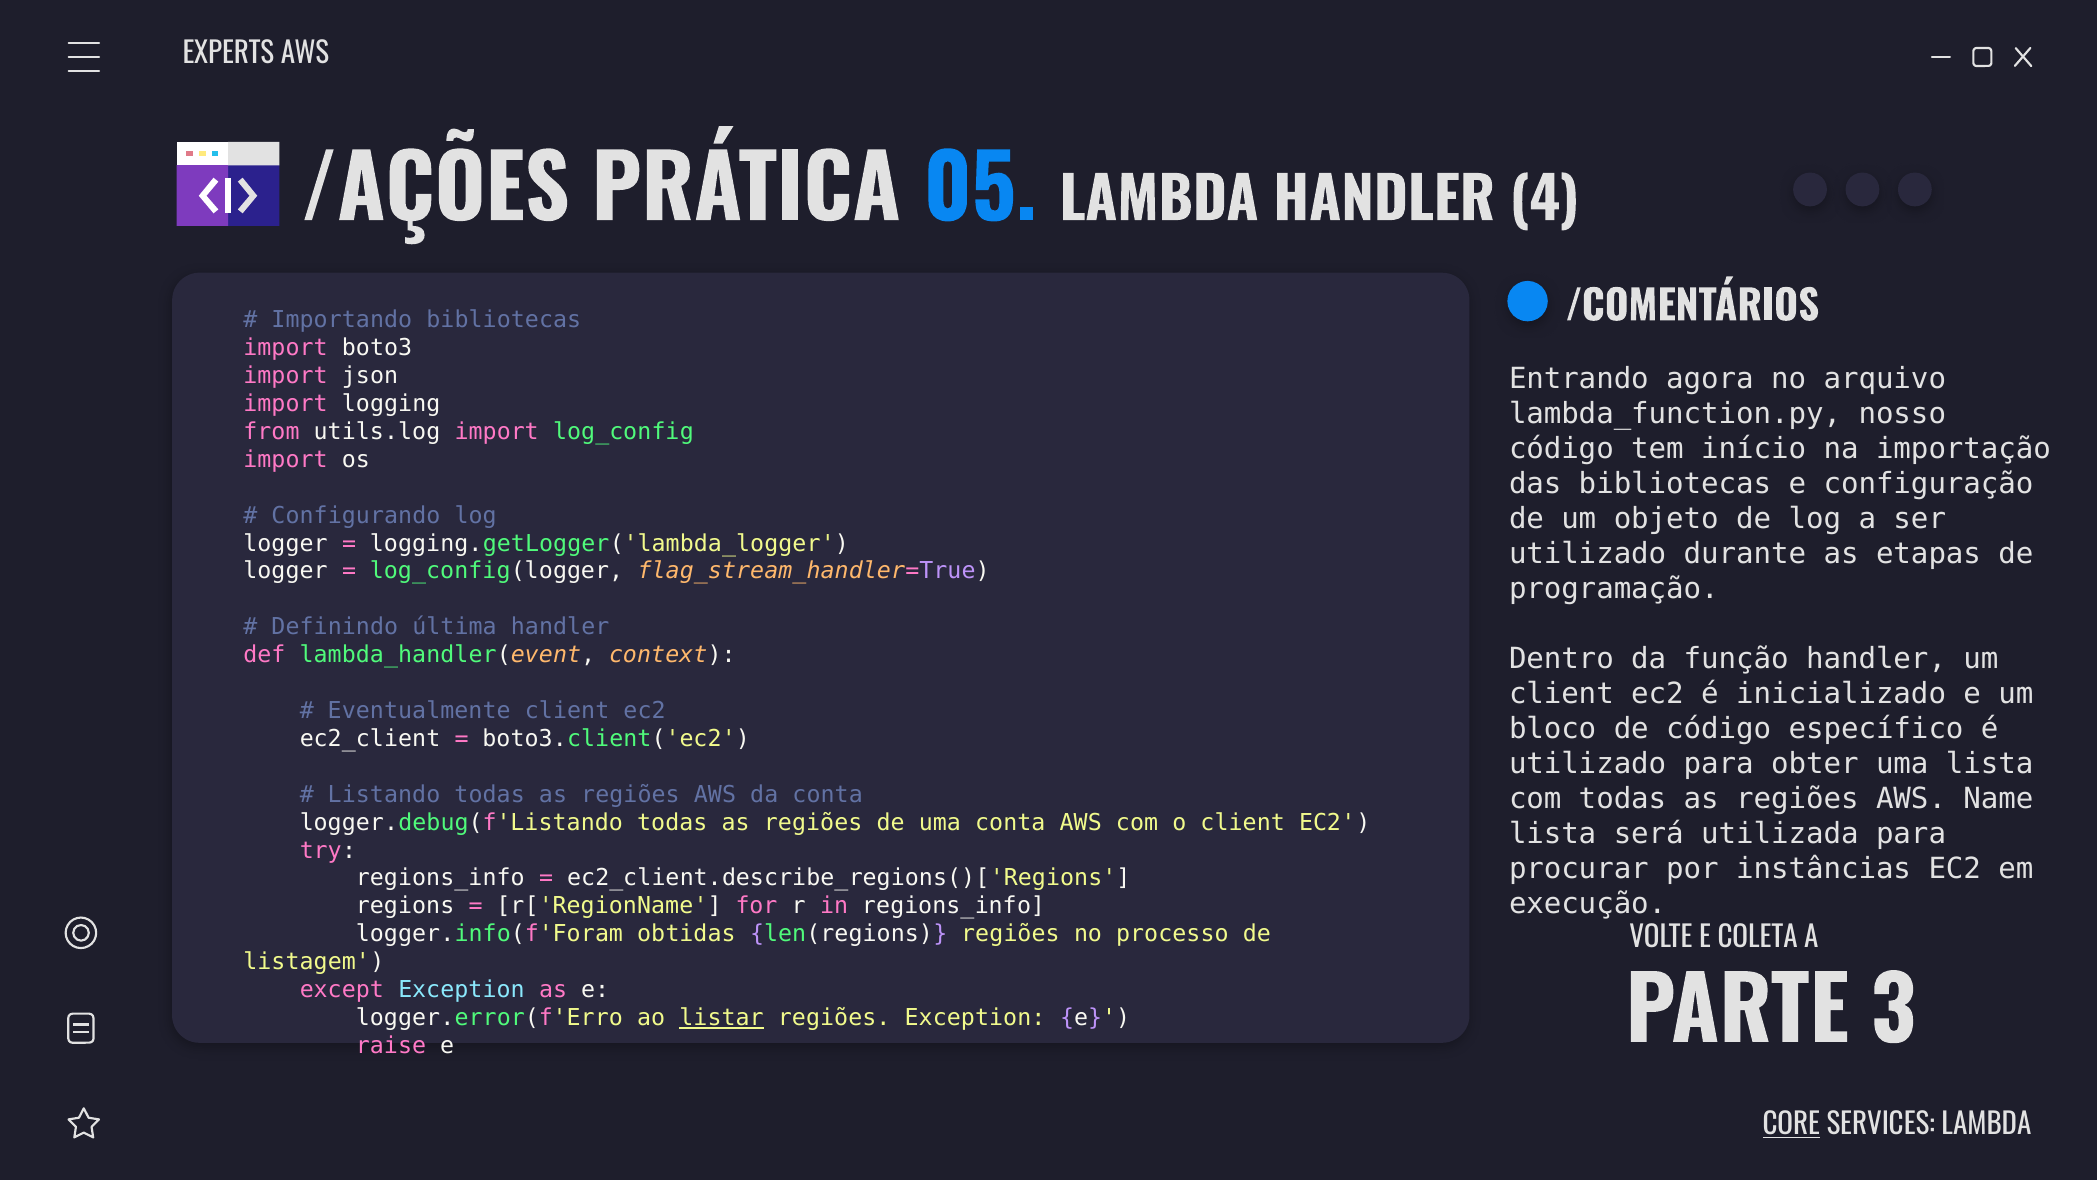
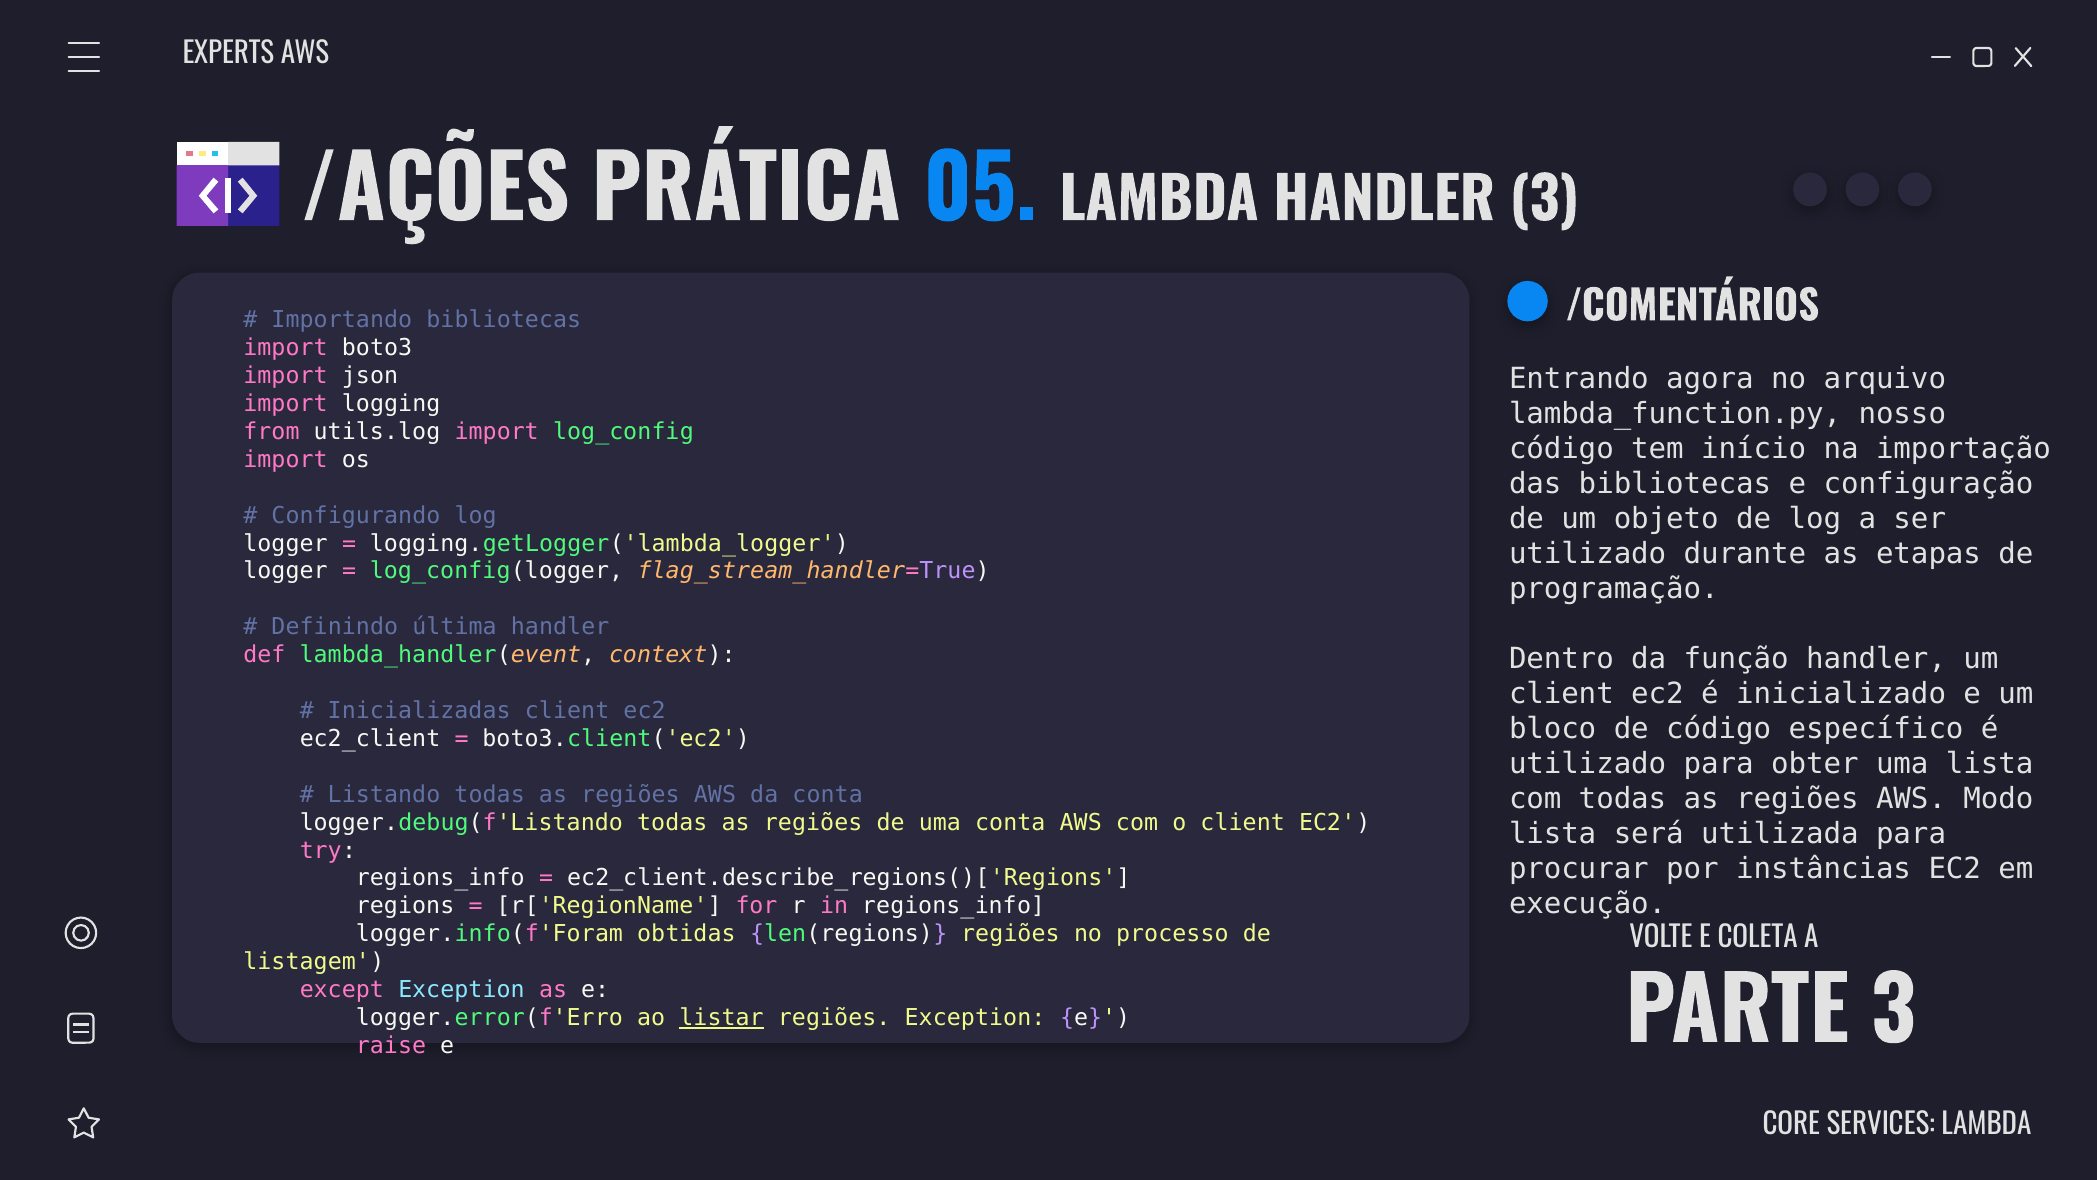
HANDLER 4: 4 -> 3
Eventualmente: Eventualmente -> Inicializadas
Name: Name -> Modo
CORE underline: present -> none
